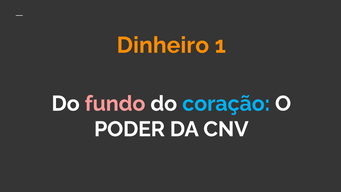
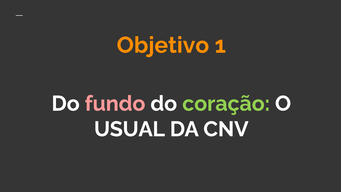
Dinheiro: Dinheiro -> Objetivo
coração colour: light blue -> light green
PODER: PODER -> USUAL
